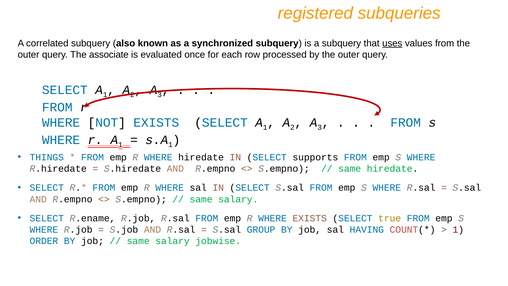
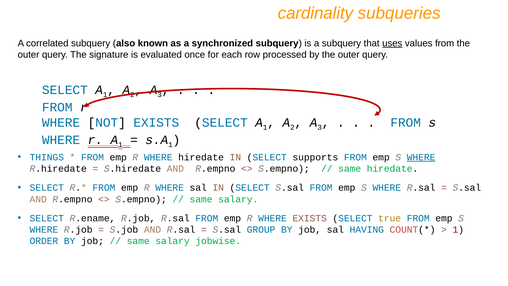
registered: registered -> cardinality
associate: associate -> signature
WHERE at (421, 157) underline: none -> present
